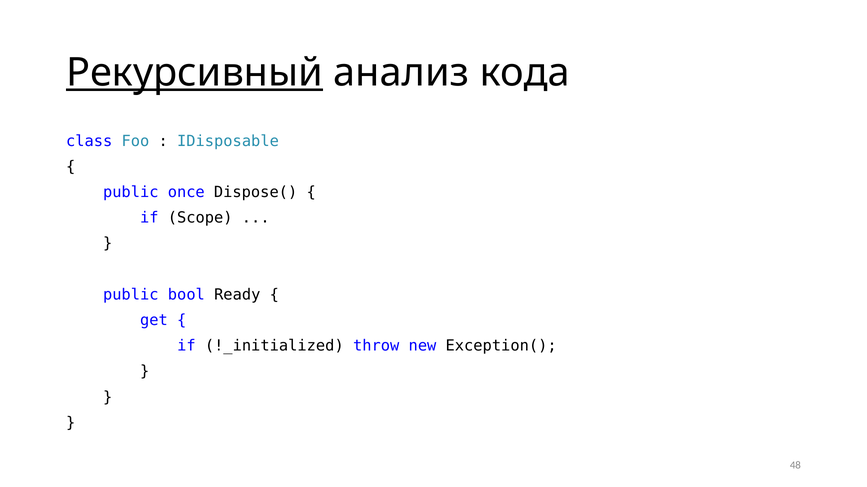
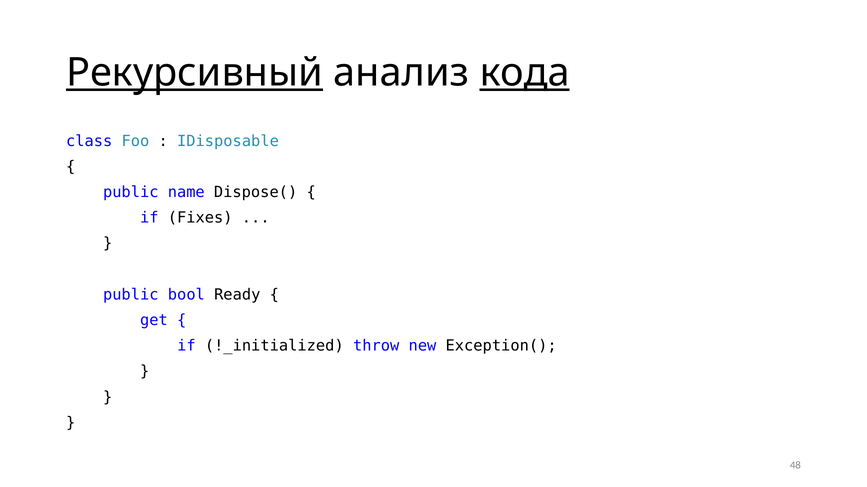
кода underline: none -> present
once: once -> name
Scope: Scope -> Fixes
